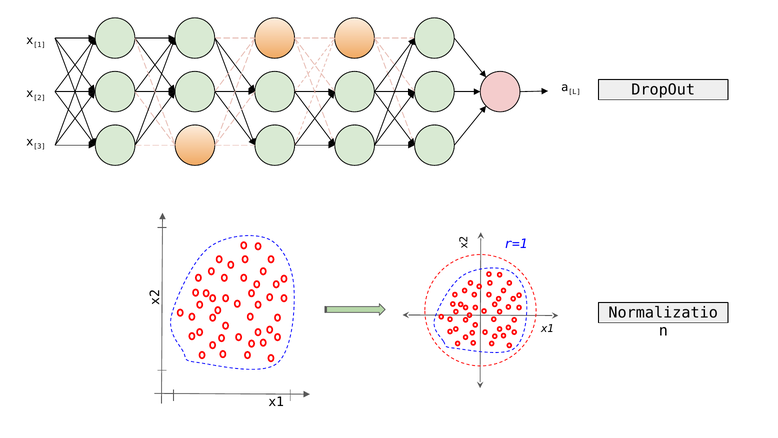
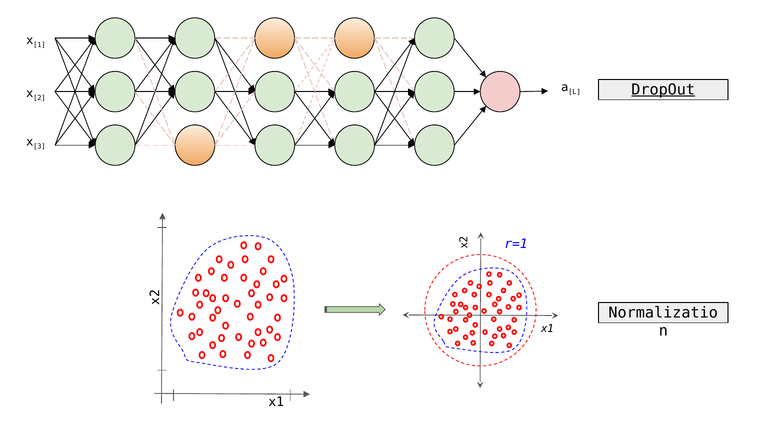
DropOut underline: none -> present
